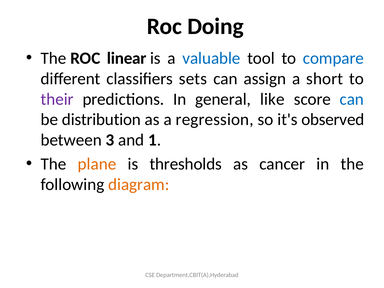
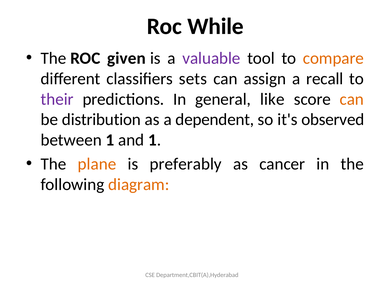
Doing: Doing -> While
linear: linear -> given
valuable colour: blue -> purple
compare colour: blue -> orange
short: short -> recall
can at (352, 99) colour: blue -> orange
regression: regression -> dependent
between 3: 3 -> 1
thresholds: thresholds -> preferably
